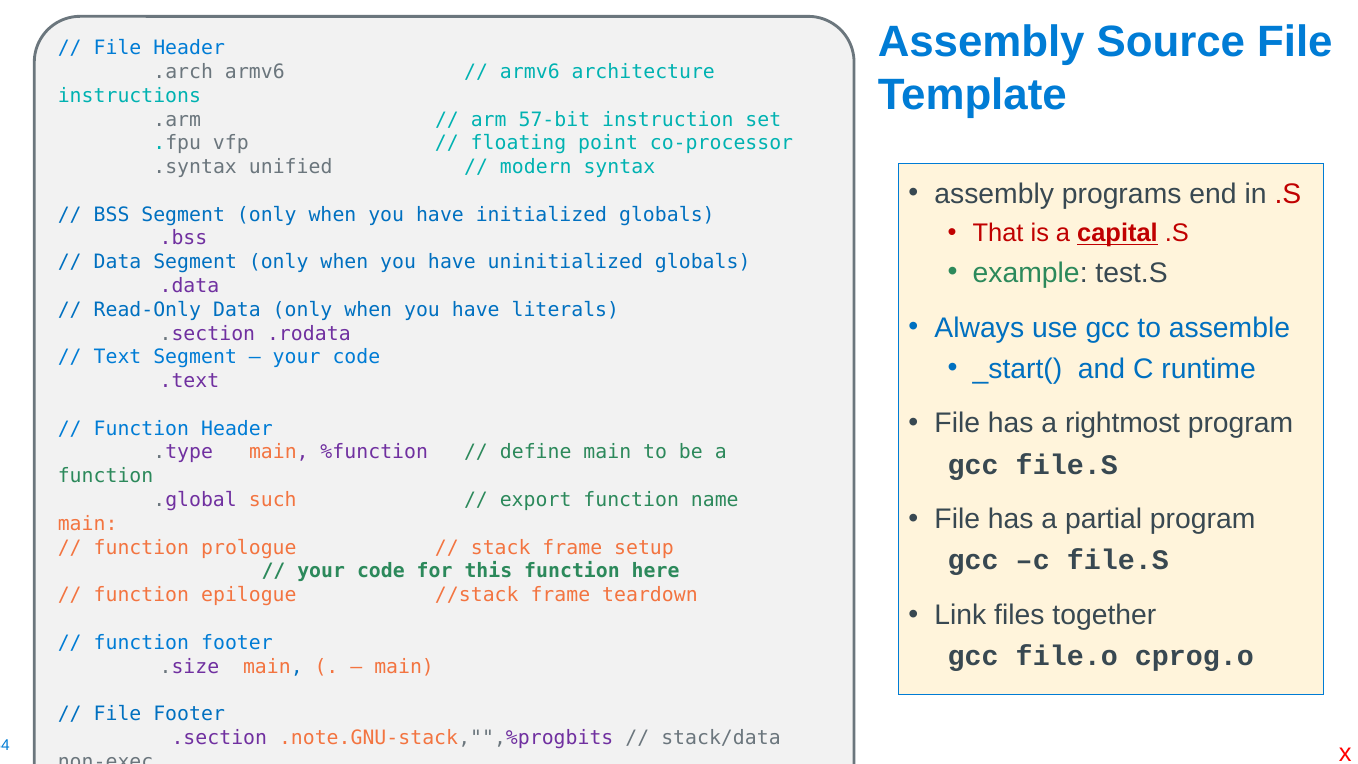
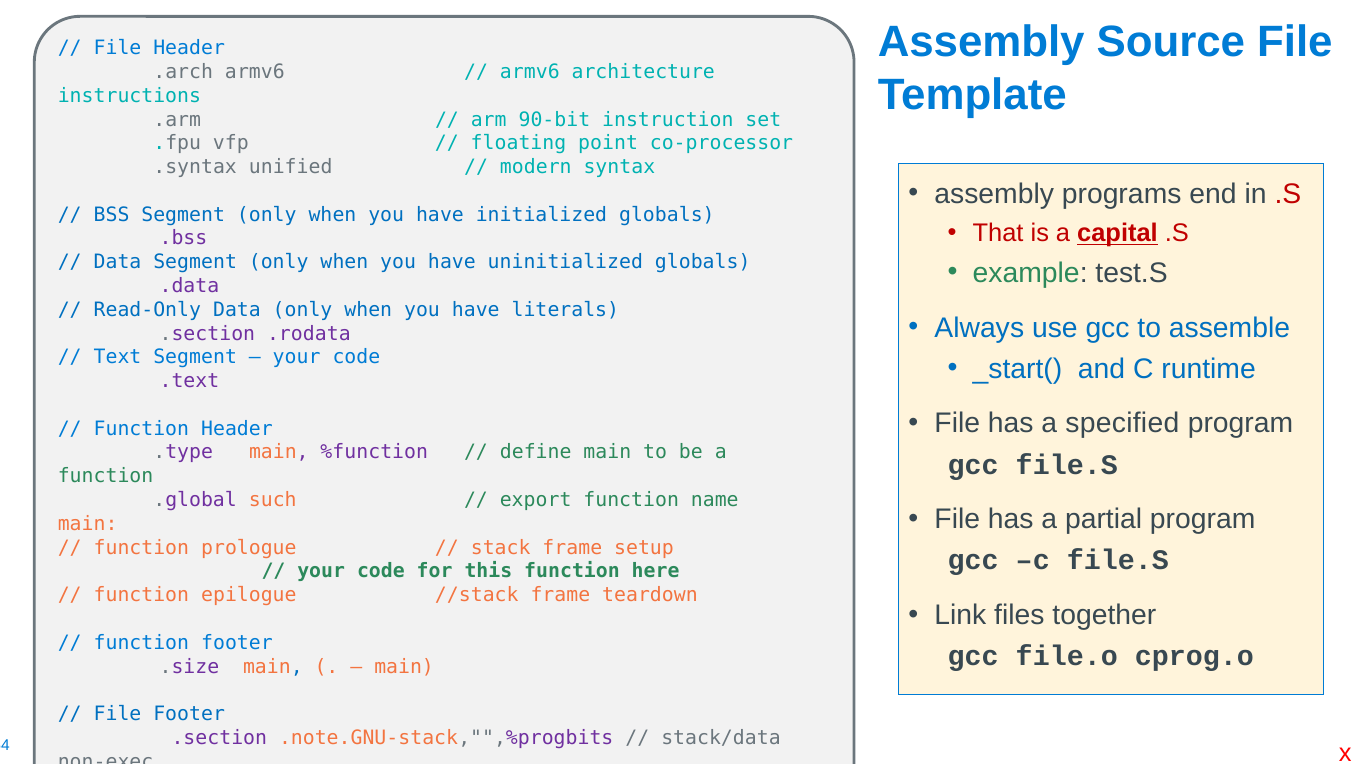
57-bit: 57-bit -> 90-bit
rightmost: rightmost -> specified
